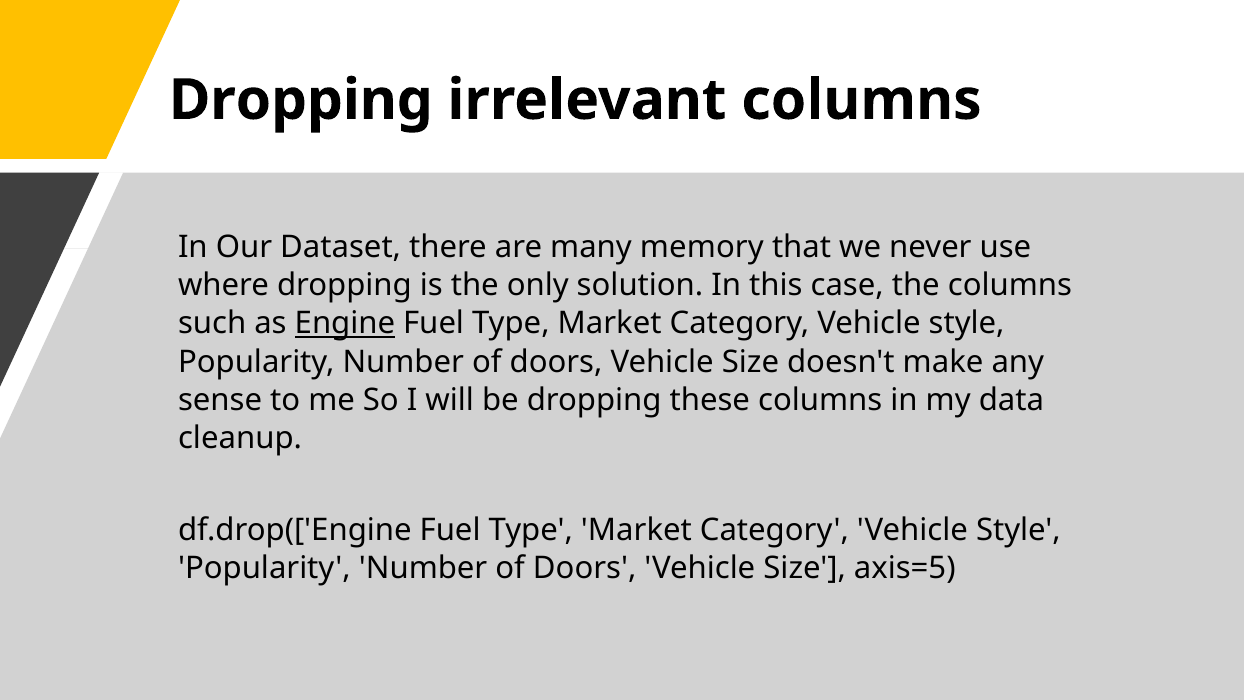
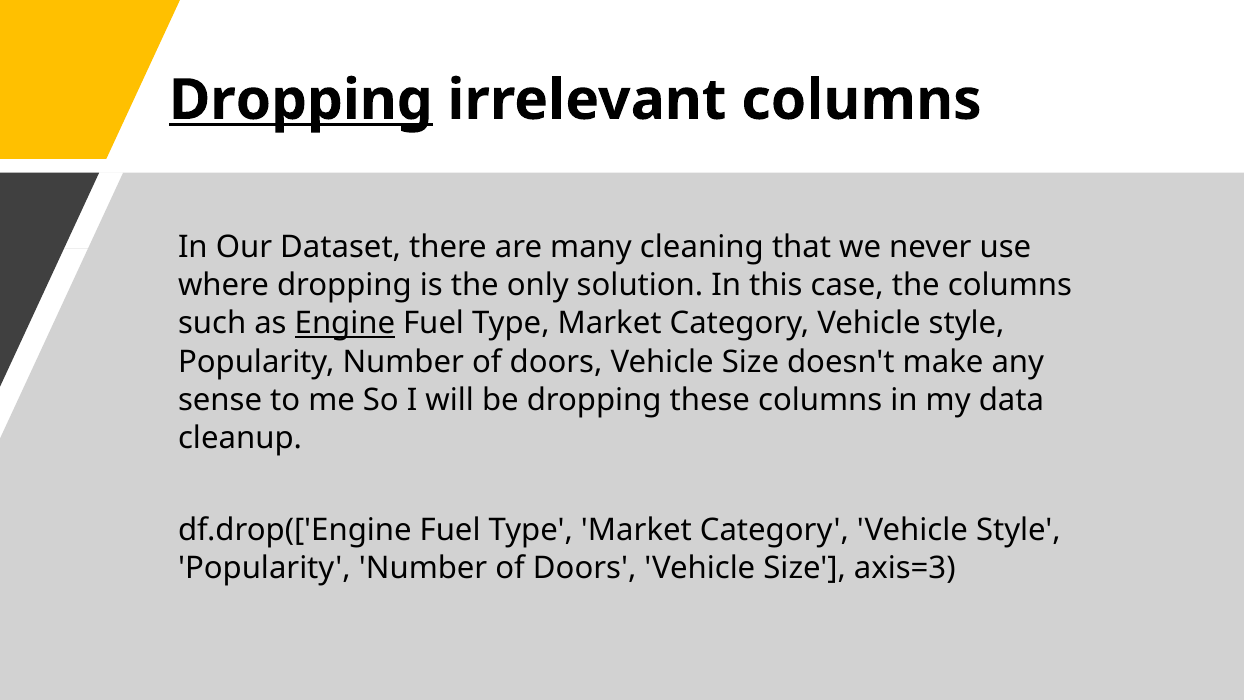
Dropping at (301, 100) underline: none -> present
memory: memory -> cleaning
axis=5: axis=5 -> axis=3
